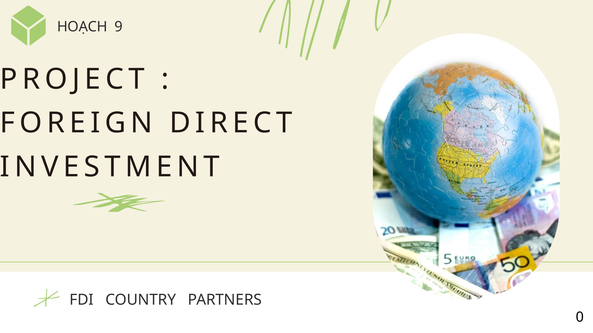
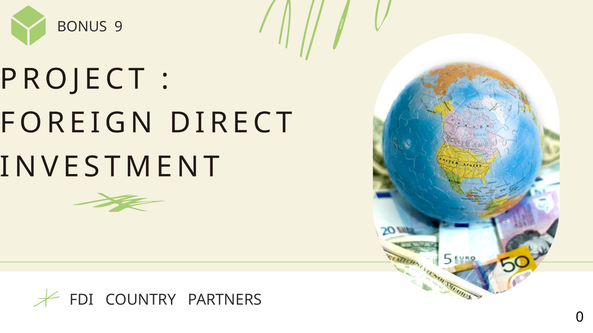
HOẠCH: HOẠCH -> BONUS
